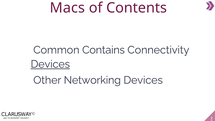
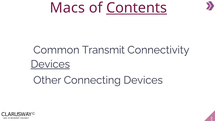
Contents underline: none -> present
Contains: Contains -> Transmit
Networking: Networking -> Connecting
